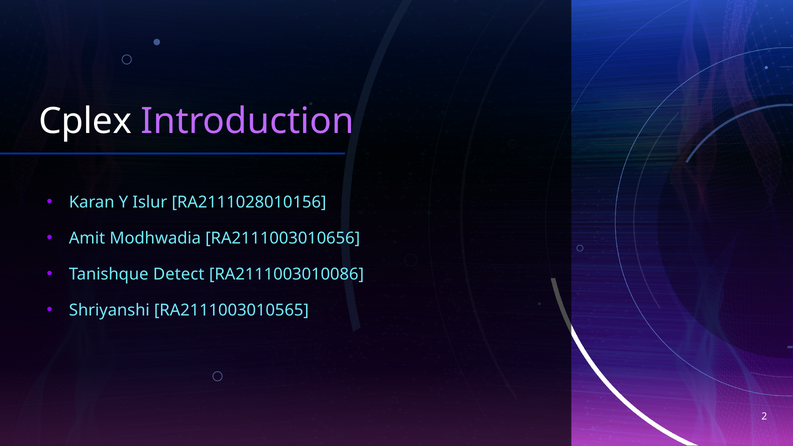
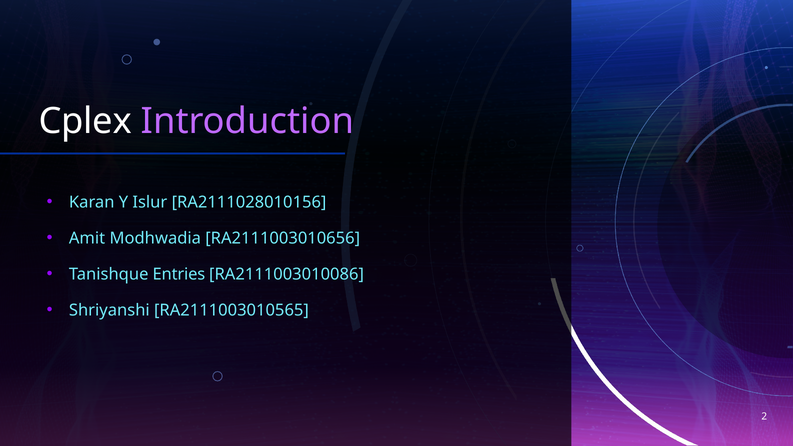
Detect: Detect -> Entries
